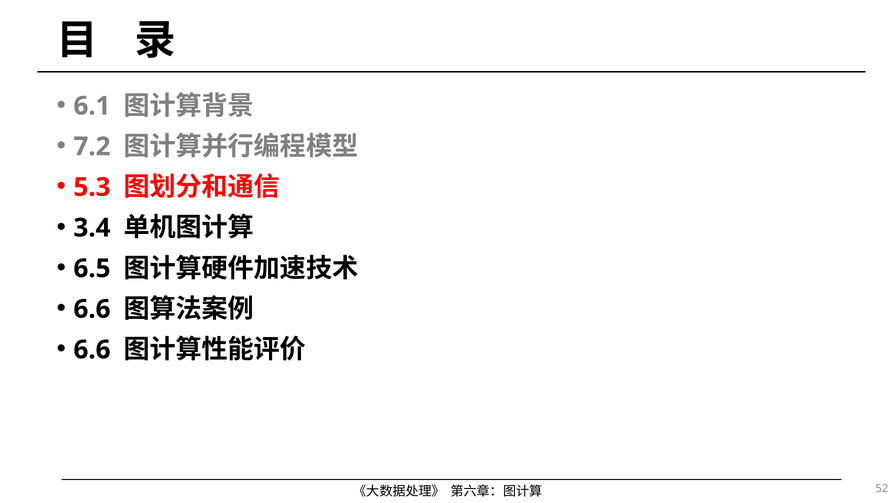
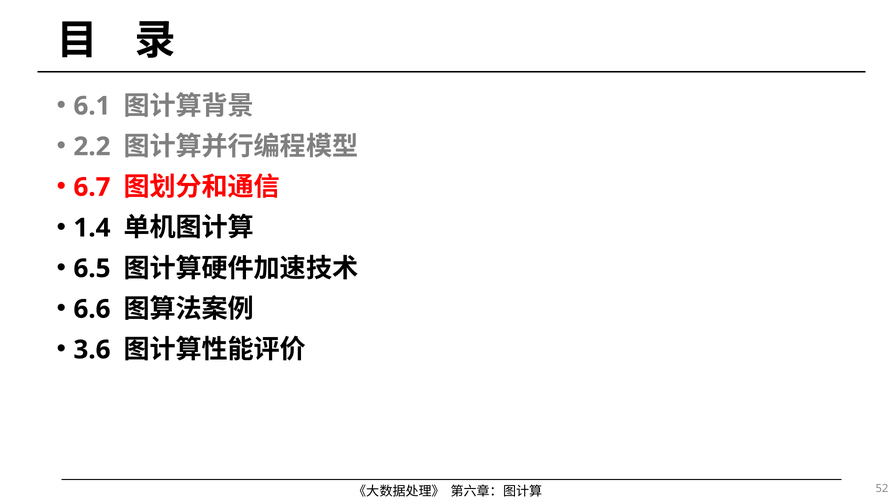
7.2: 7.2 -> 2.2
5.3: 5.3 -> 6.7
3.4: 3.4 -> 1.4
6.6 at (92, 350): 6.6 -> 3.6
